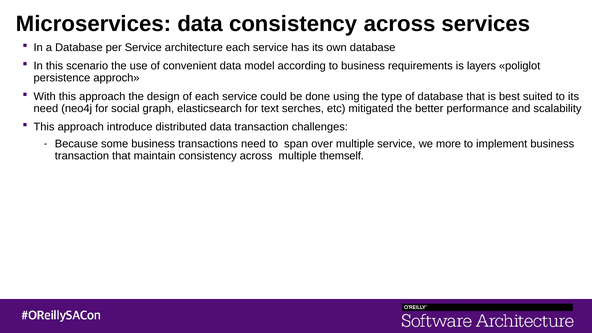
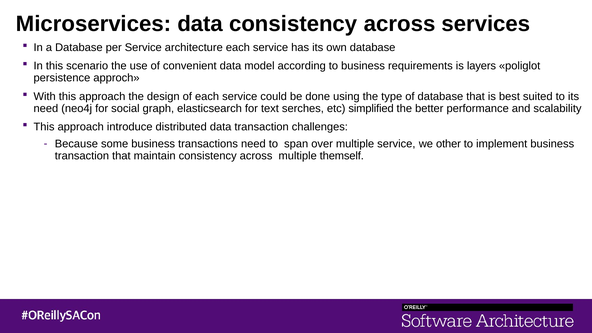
mitigated: mitigated -> simplified
more: more -> other
